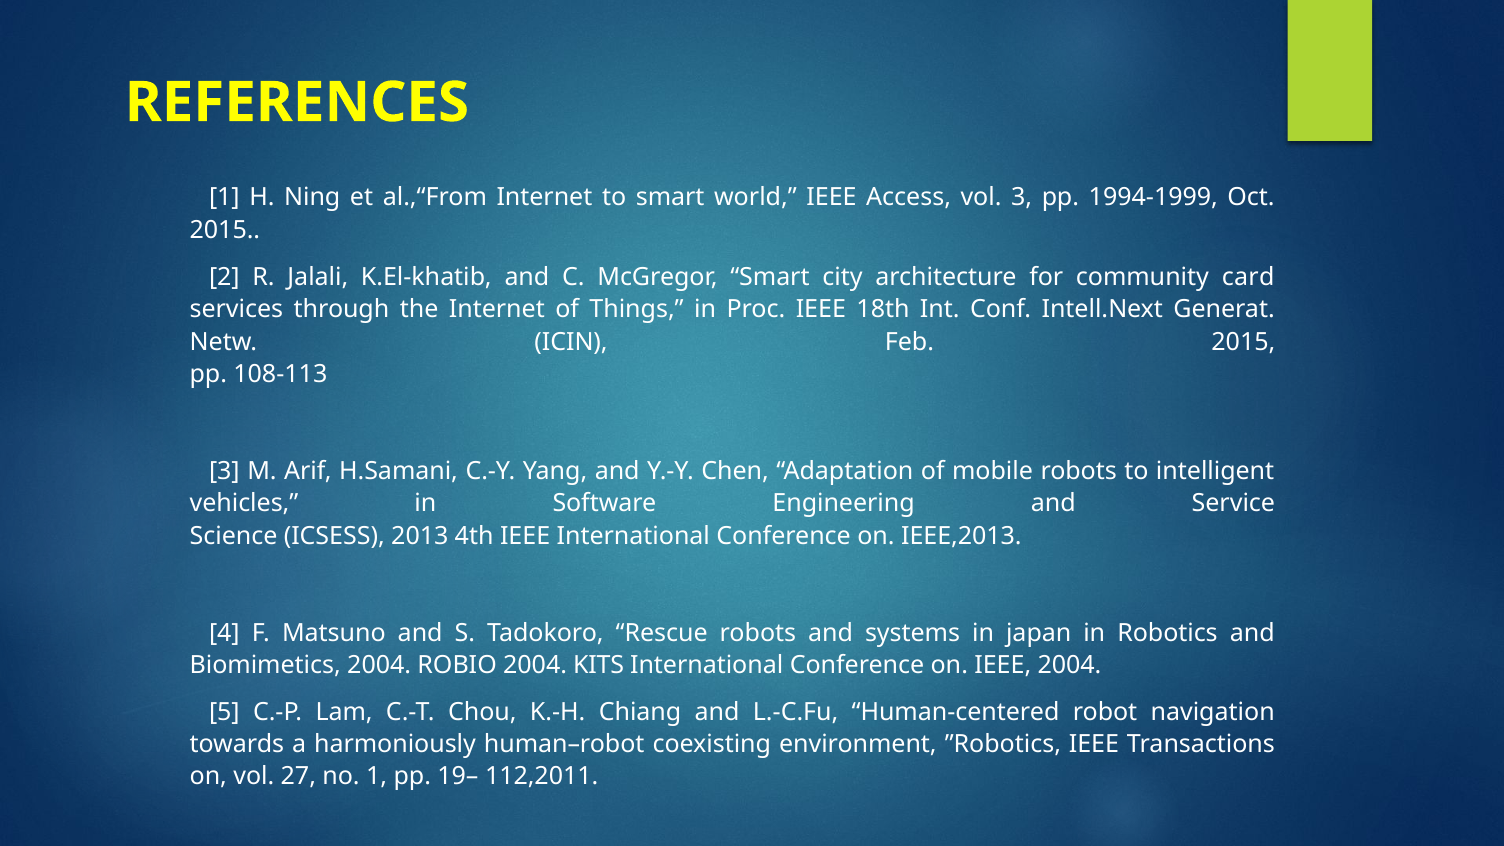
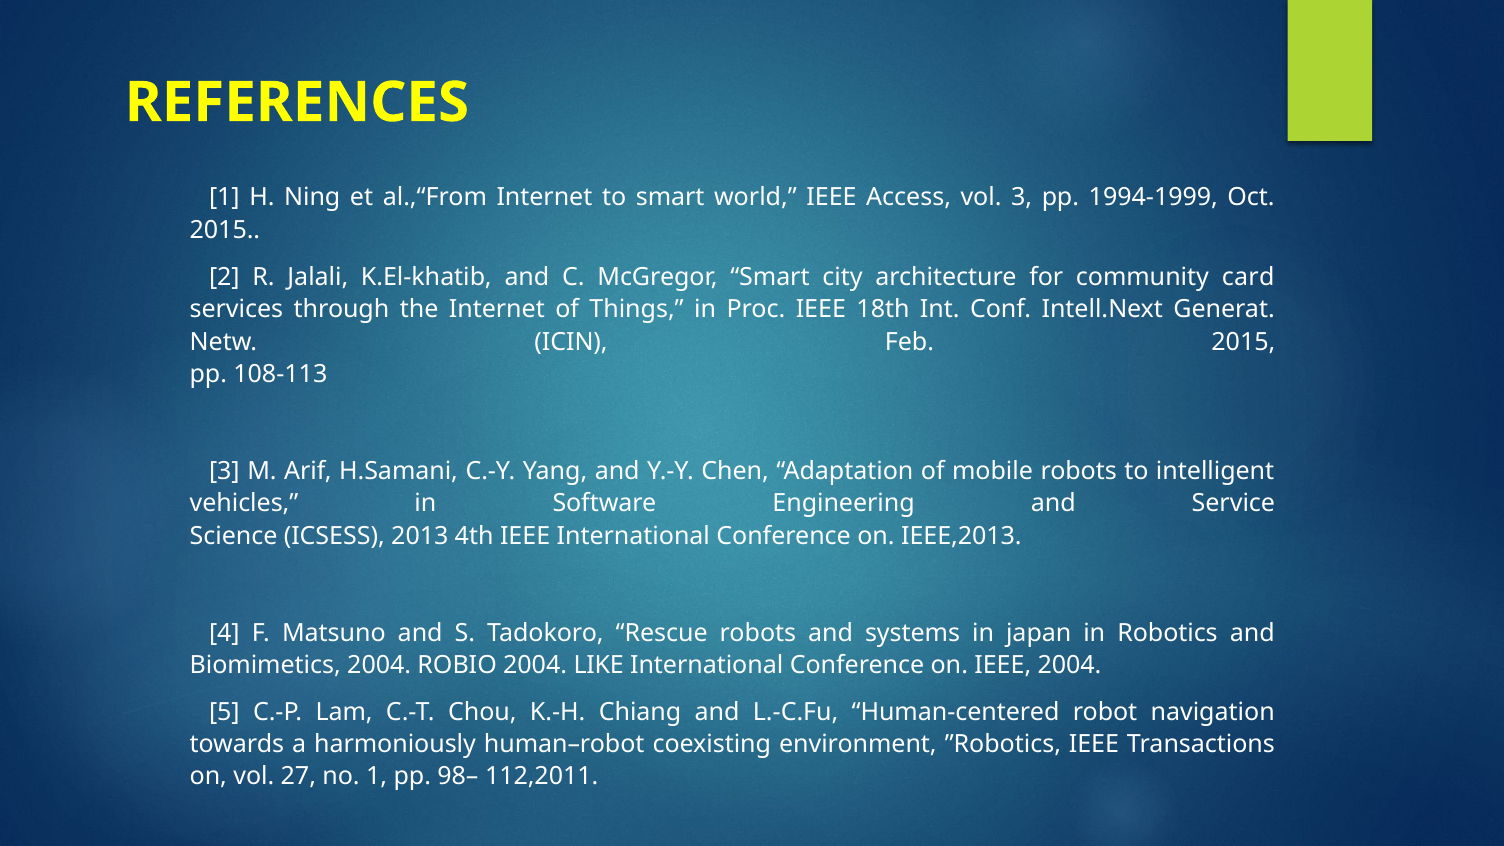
KITS: KITS -> LIKE
19–: 19– -> 98–
